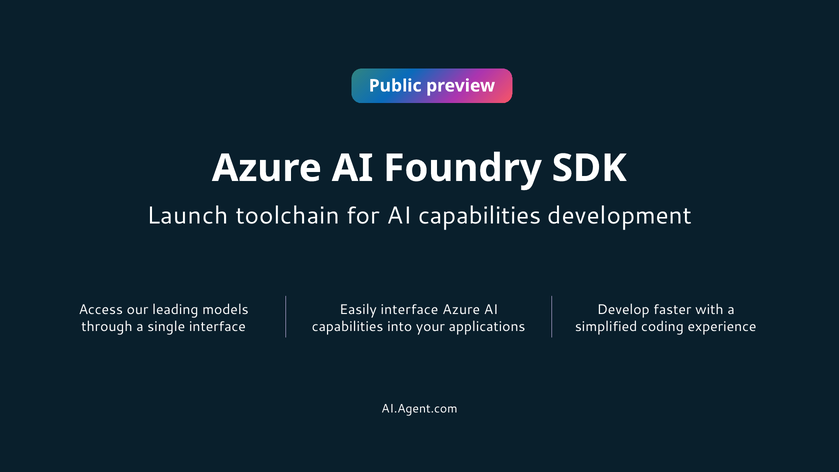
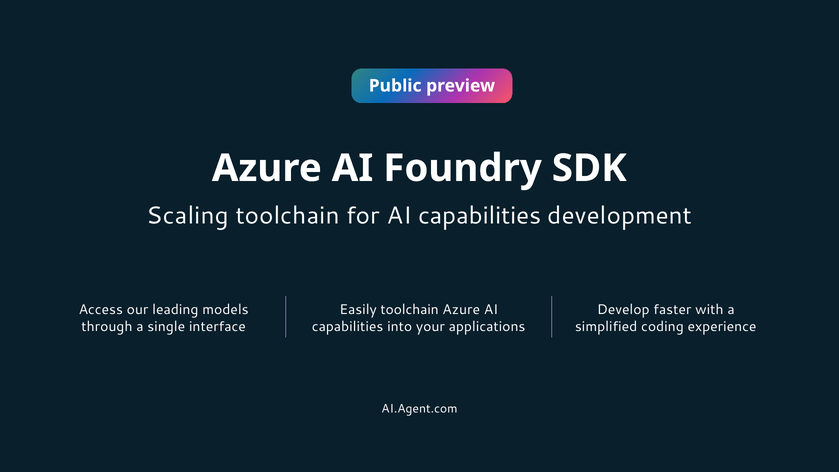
Launch: Launch -> Scaling
Easily interface: interface -> toolchain
